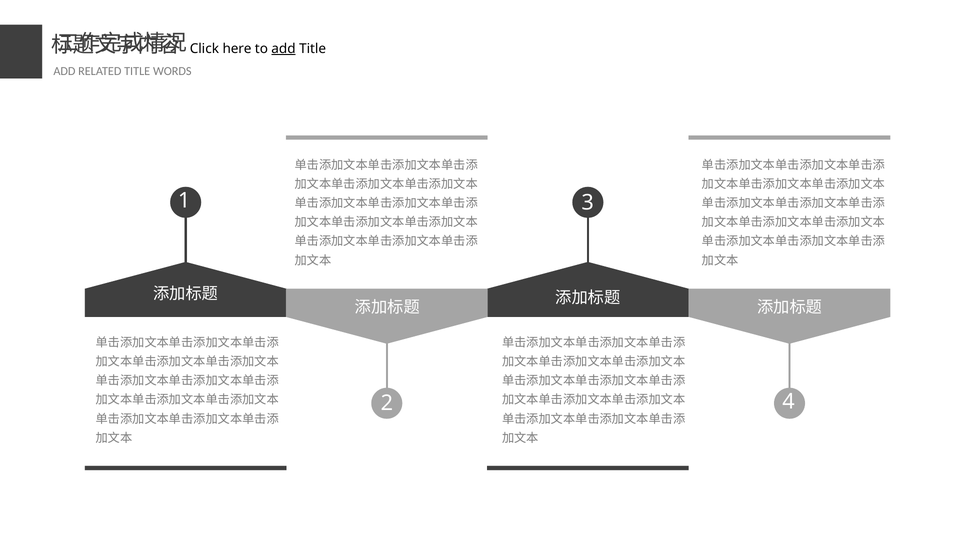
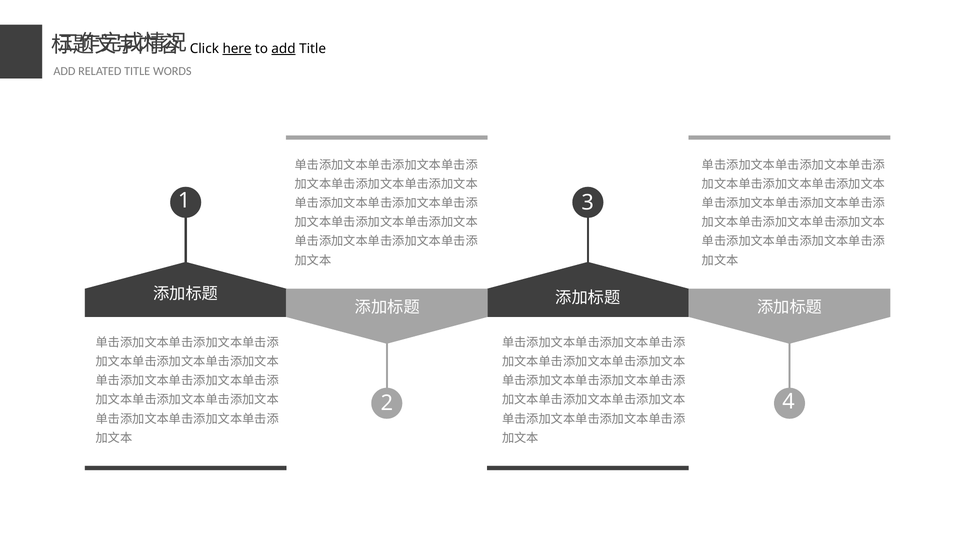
here underline: none -> present
